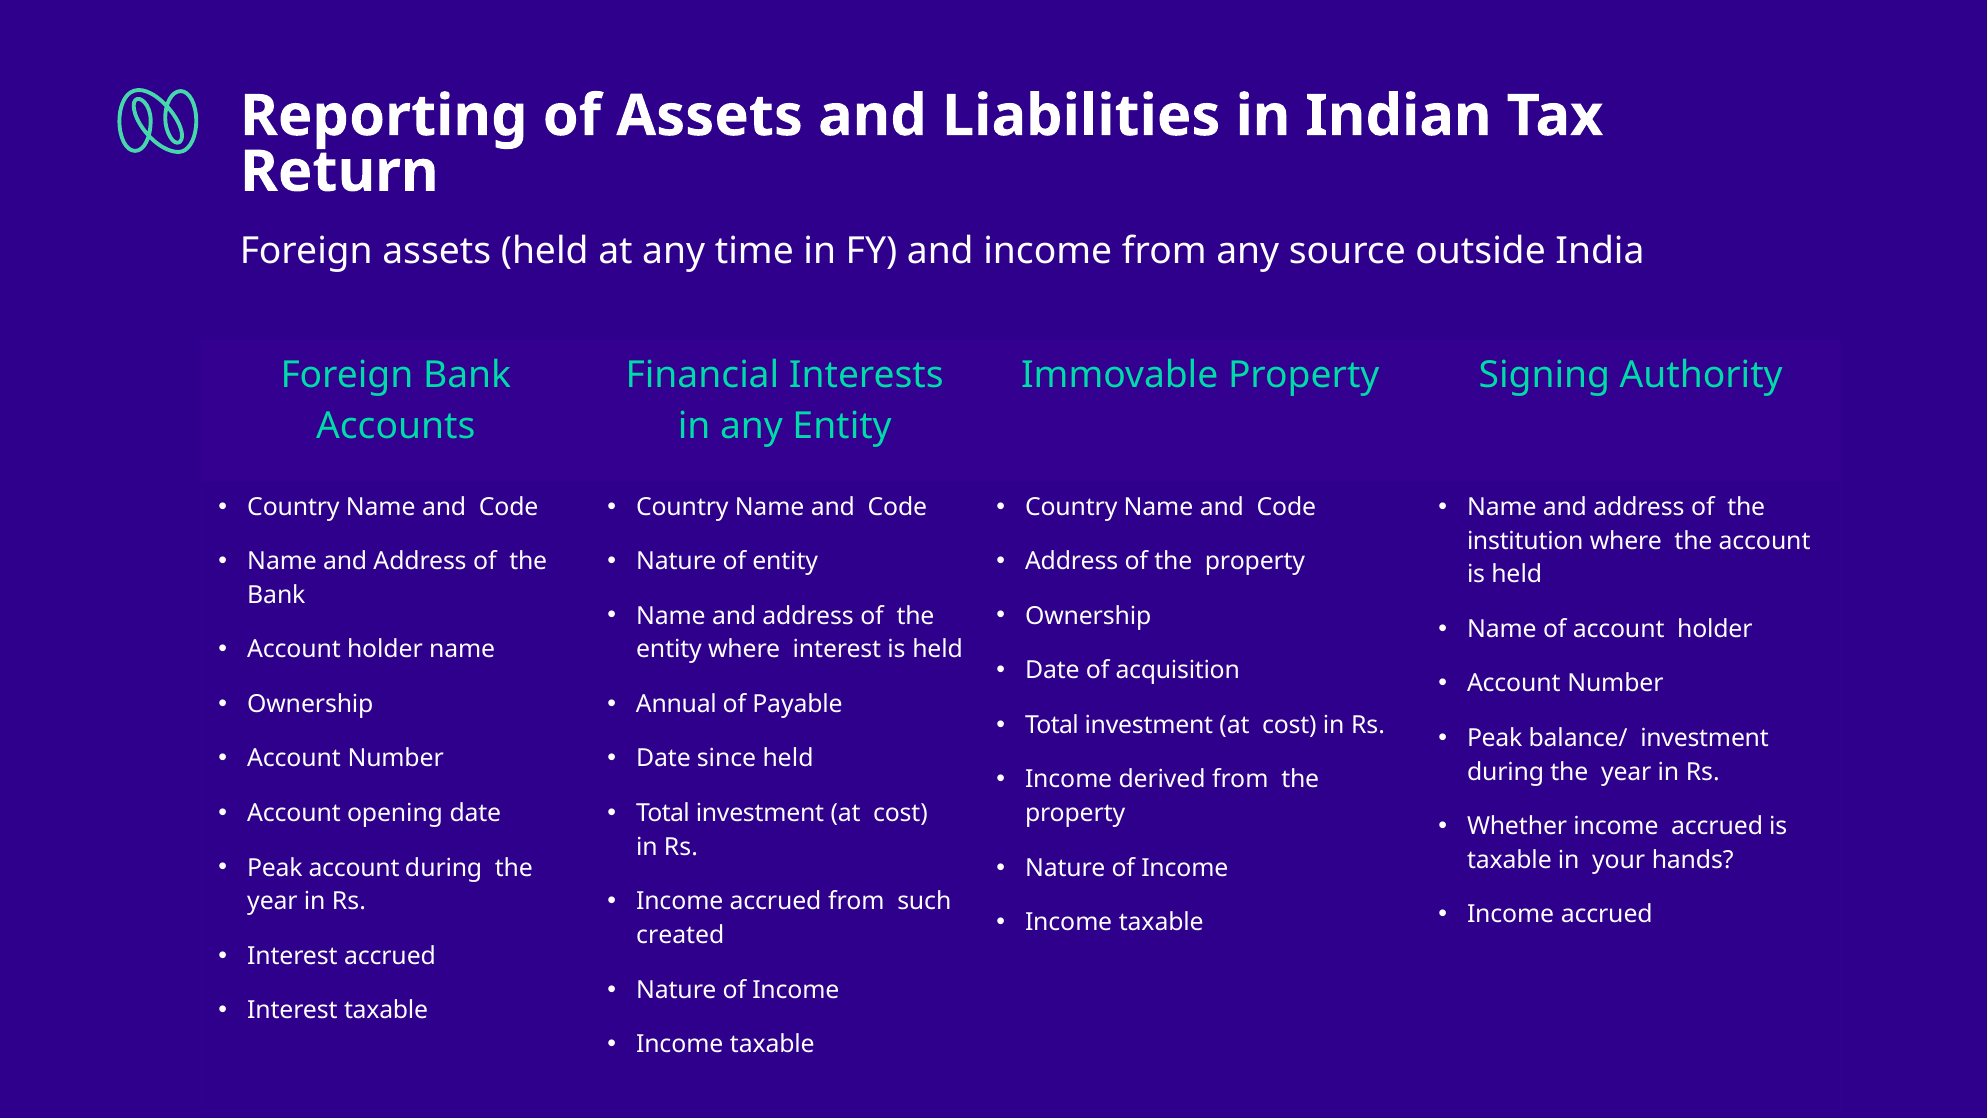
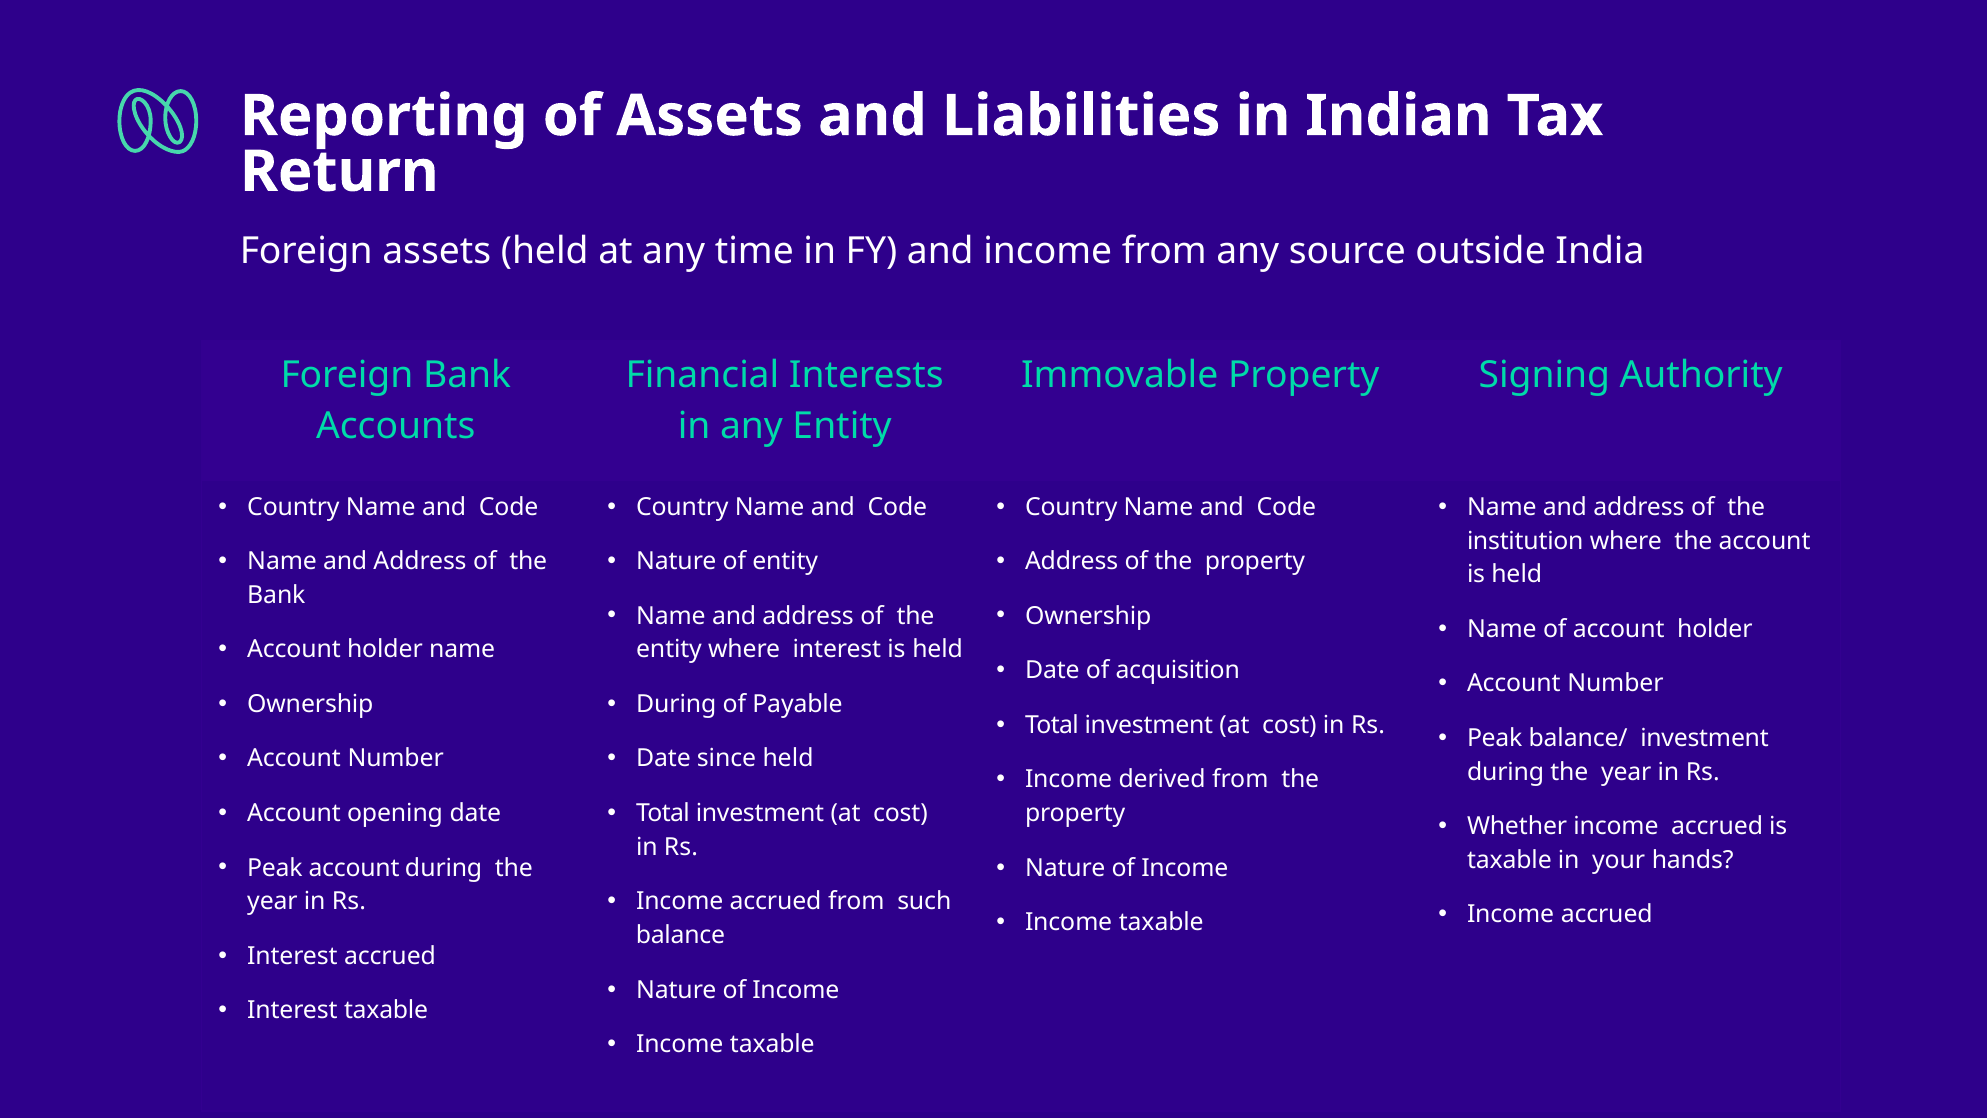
Annual at (676, 704): Annual -> During
created: created -> balance
